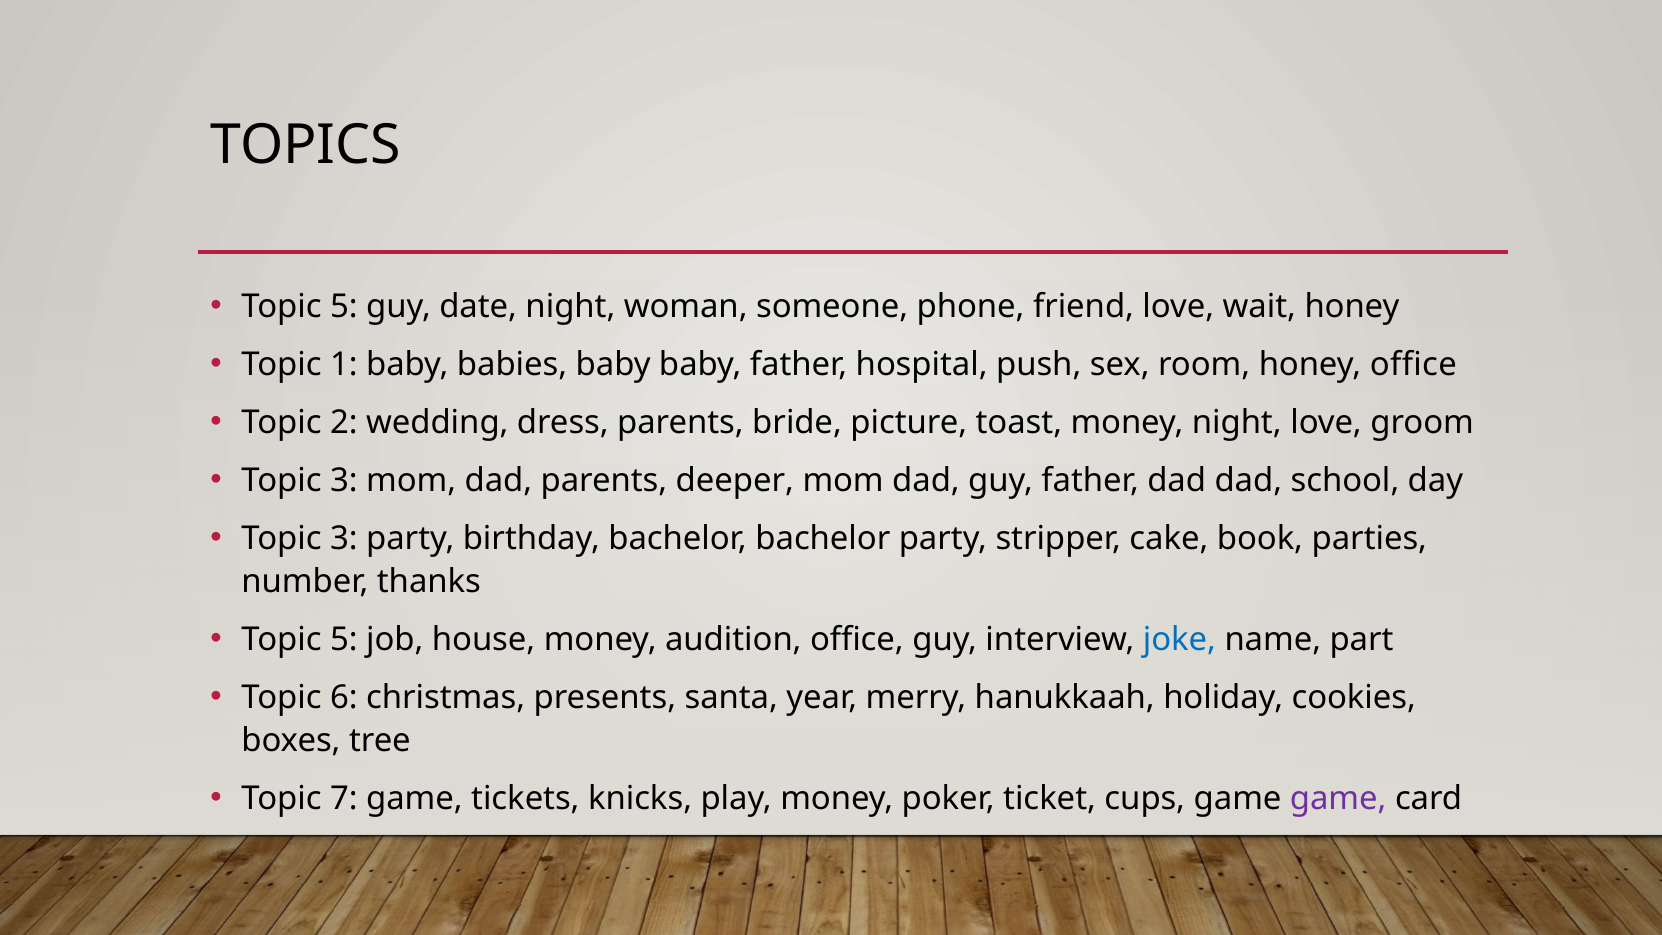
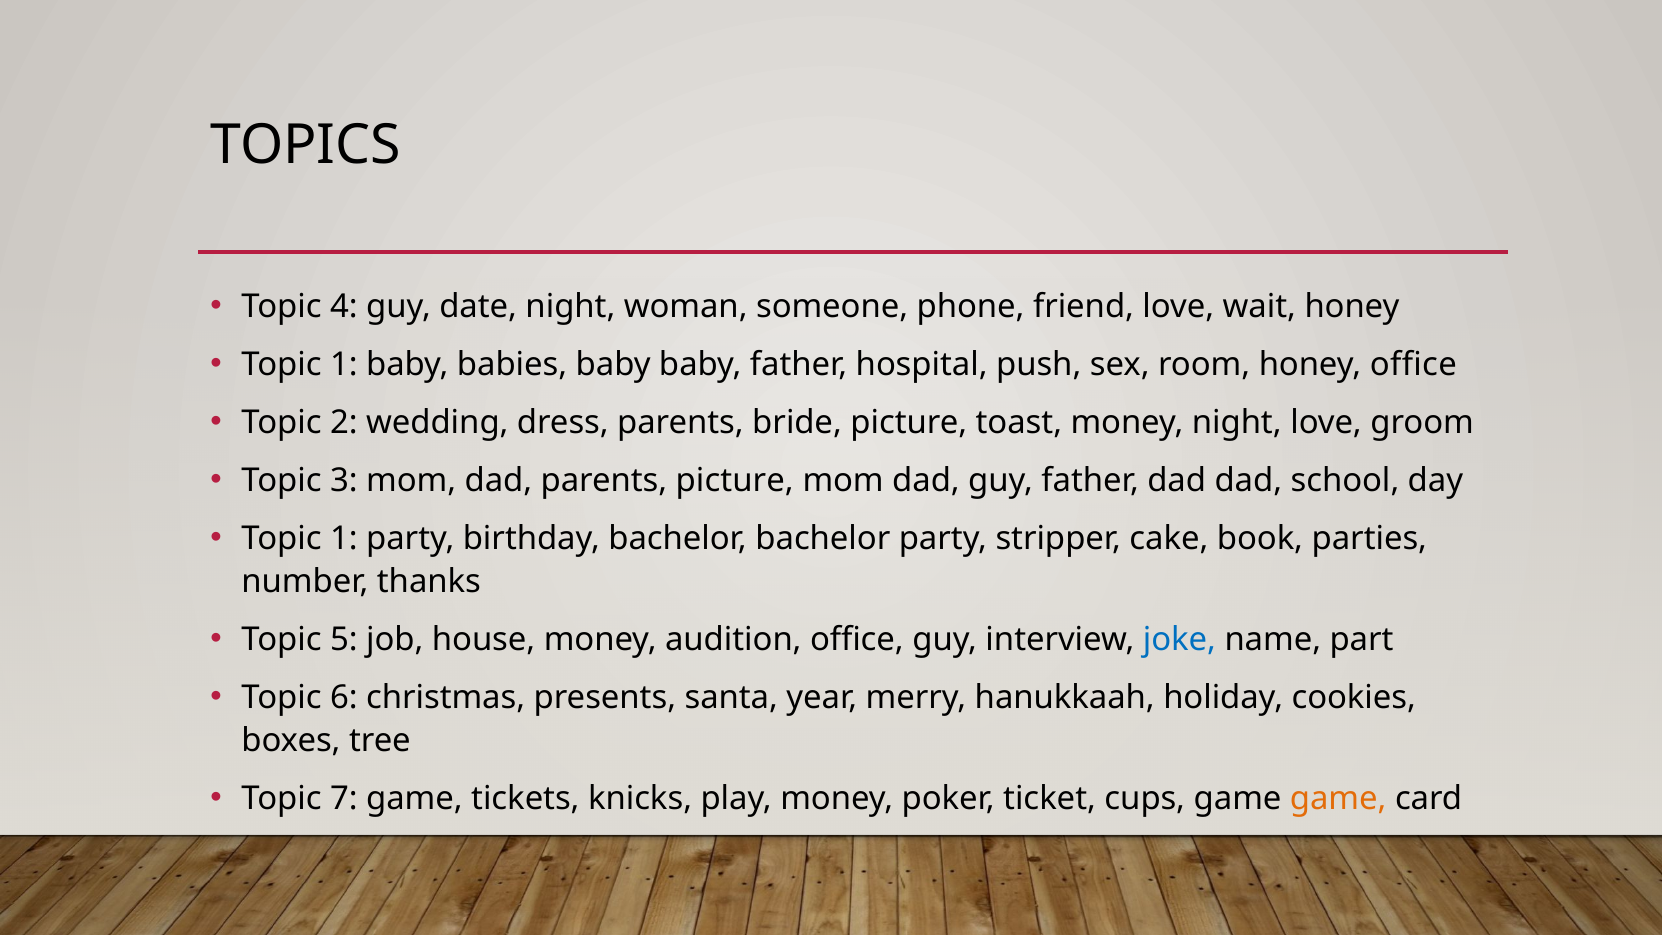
5 at (344, 306): 5 -> 4
parents deeper: deeper -> picture
3 at (344, 539): 3 -> 1
game at (1338, 798) colour: purple -> orange
